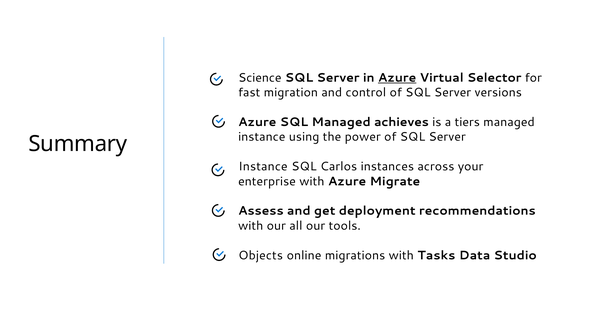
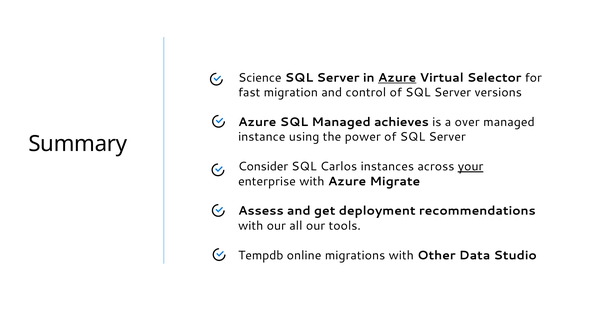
tiers: tiers -> over
Instance at (263, 167): Instance -> Consider
your underline: none -> present
Objects: Objects -> Tempdb
Tasks: Tasks -> Other
